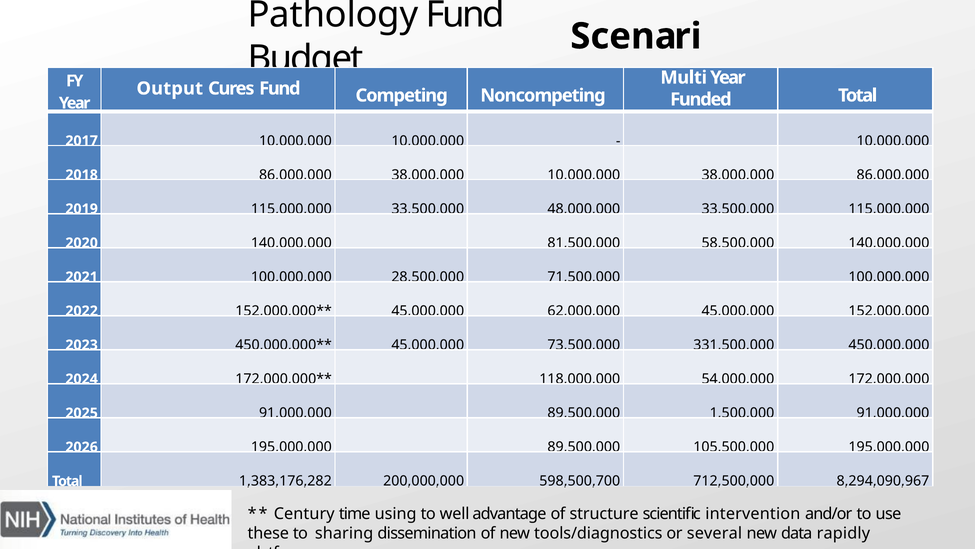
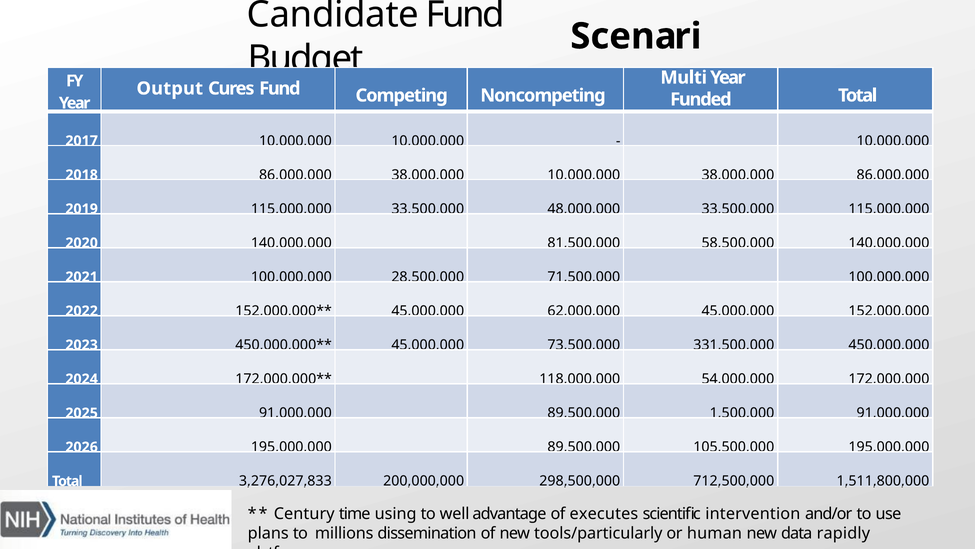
Pathology: Pathology -> Candidate
1,383,176,282: 1,383,176,282 -> 3,276,027,833
598,500,700: 598,500,700 -> 298,500,000
8,294,090,967: 8,294,090,967 -> 1,511,800,000
structure: structure -> executes
these: these -> plans
sharing: sharing -> millions
tools/diagnostics: tools/diagnostics -> tools/particularly
several: several -> human
